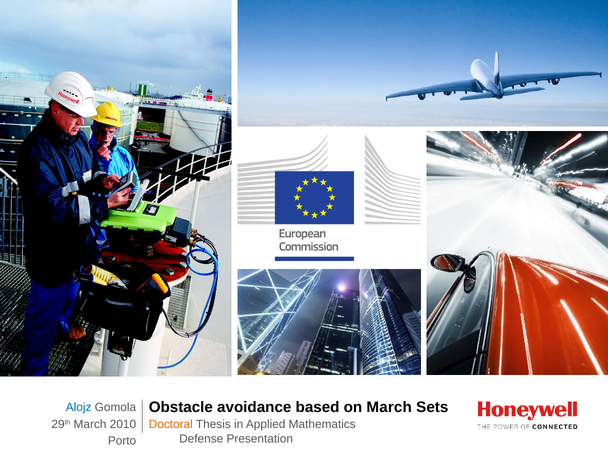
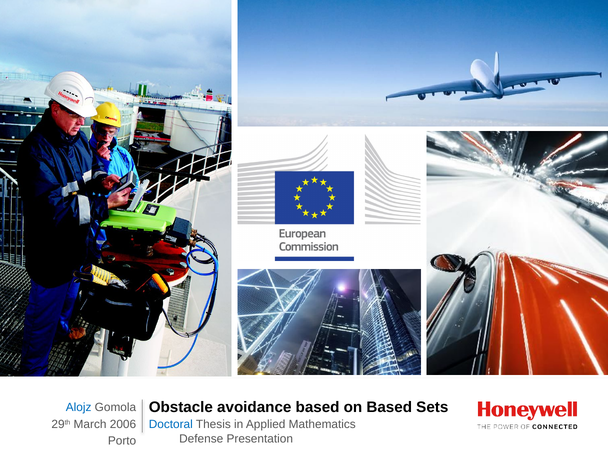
on March: March -> Based
2010: 2010 -> 2006
Doctoral colour: orange -> blue
